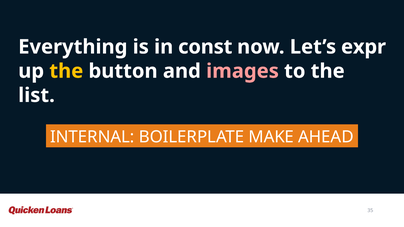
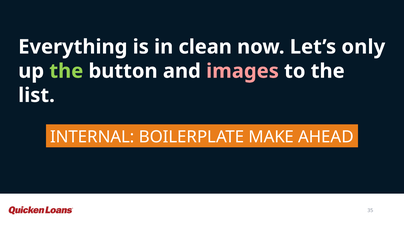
const: const -> clean
expr: expr -> only
the at (66, 71) colour: yellow -> light green
